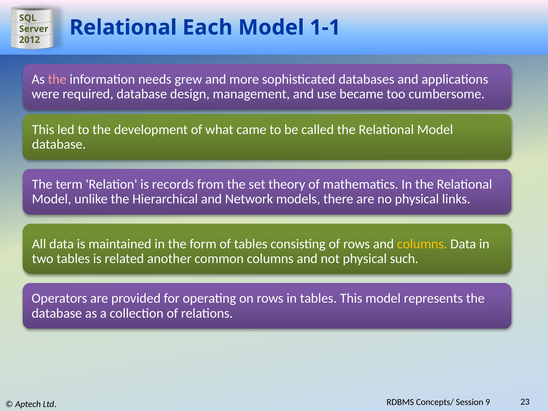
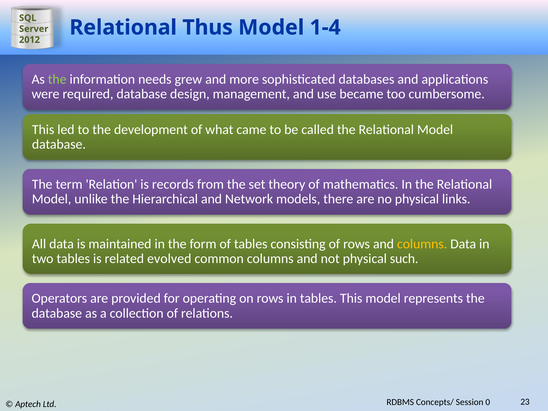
Each: Each -> Thus
1-1: 1-1 -> 1-4
the at (57, 79) colour: pink -> light green
another: another -> evolved
9: 9 -> 0
